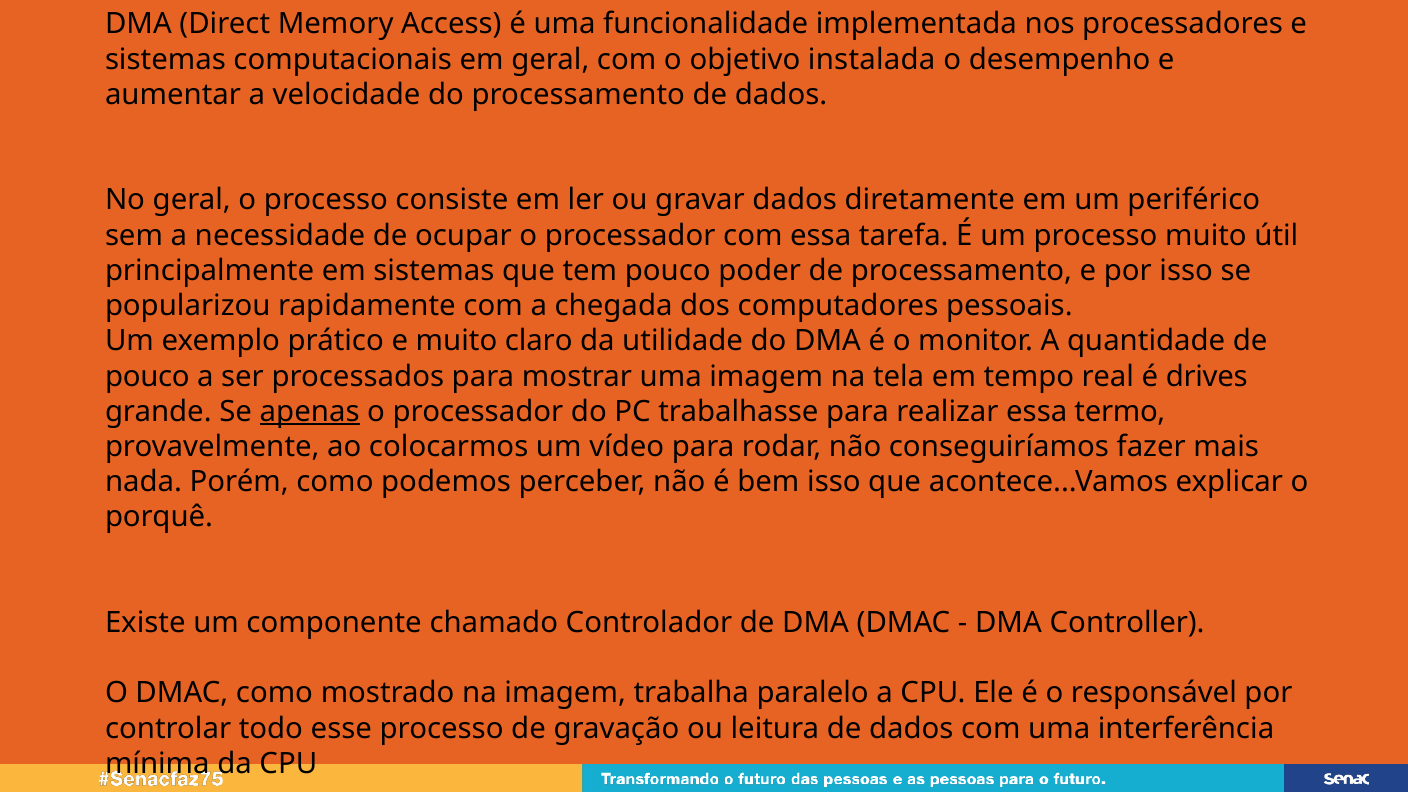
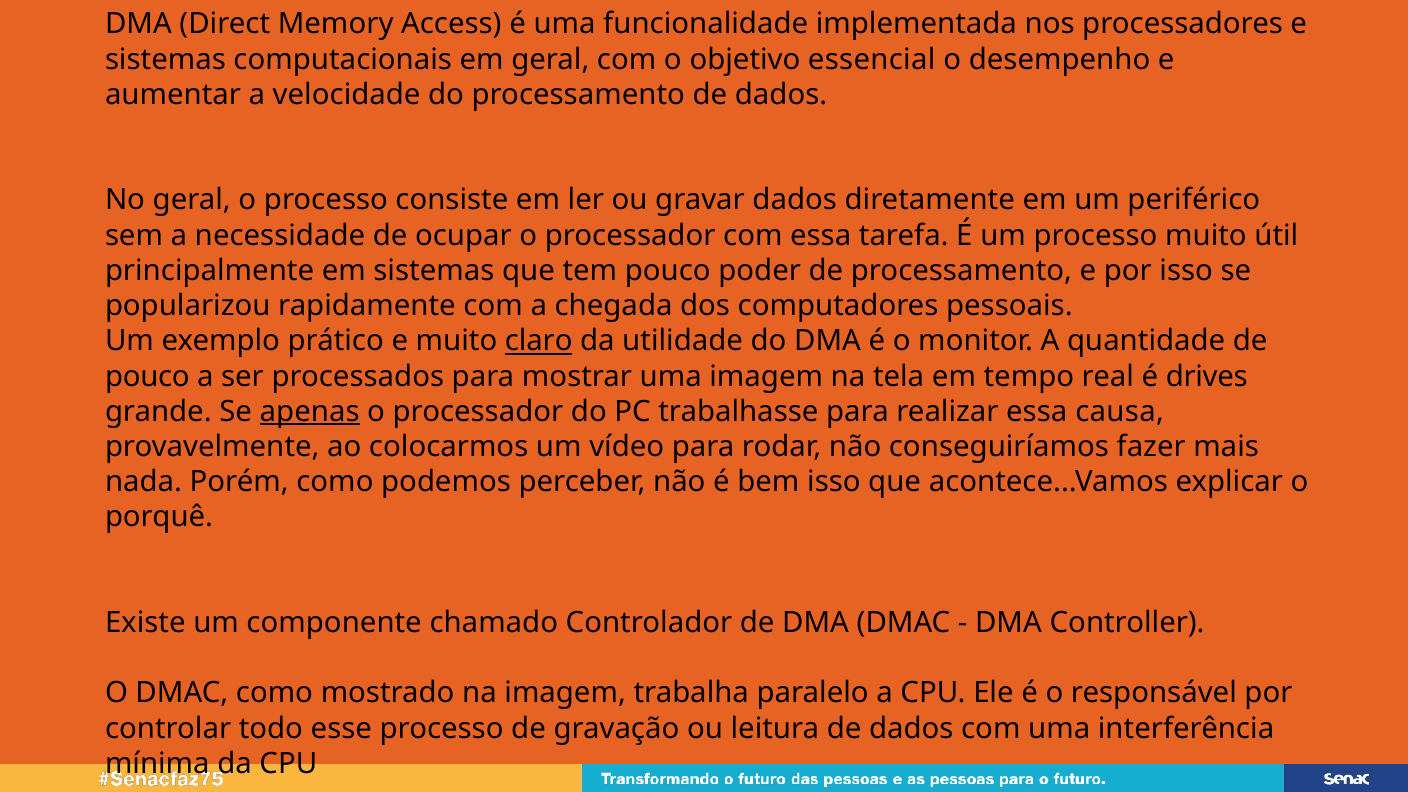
instalada: instalada -> essencial
claro underline: none -> present
termo: termo -> causa
